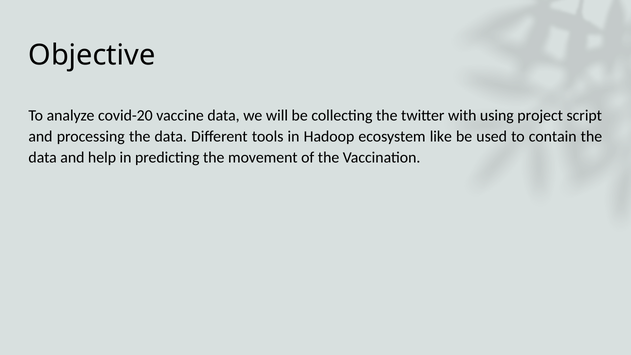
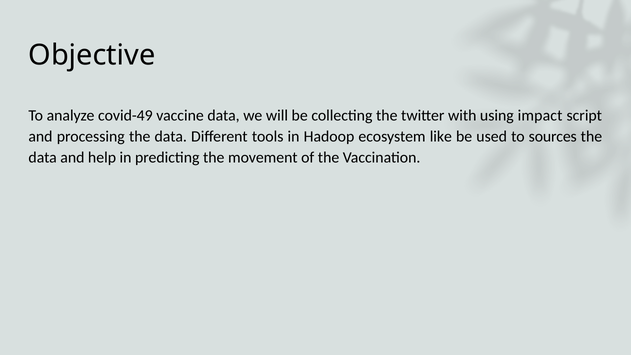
covid-20: covid-20 -> covid-49
project: project -> impact
contain: contain -> sources
